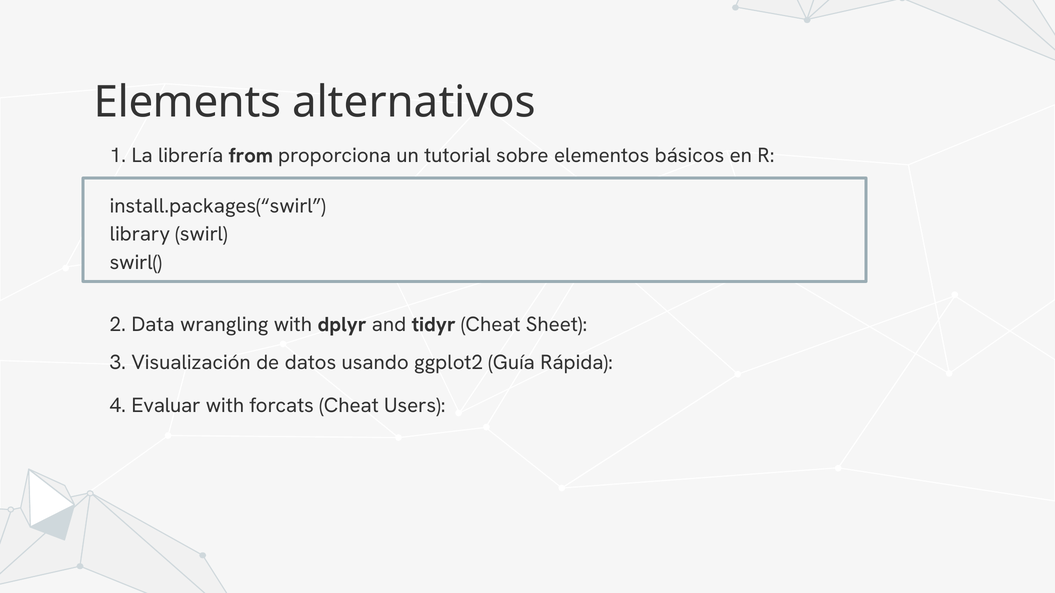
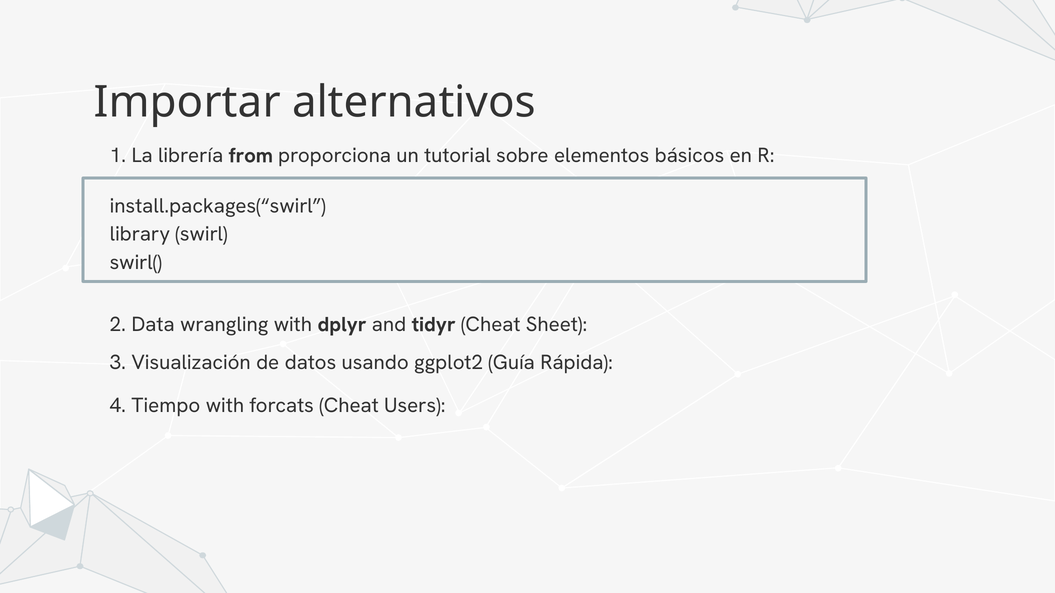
Elements: Elements -> Importar
Evaluar: Evaluar -> Tiempo
